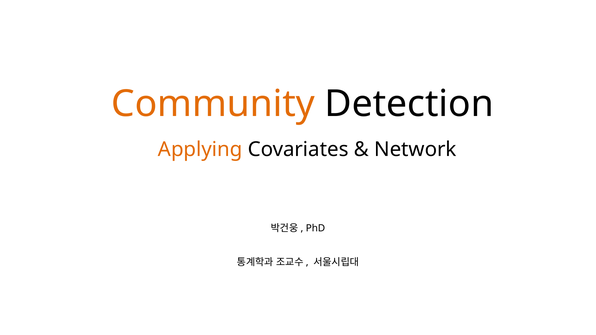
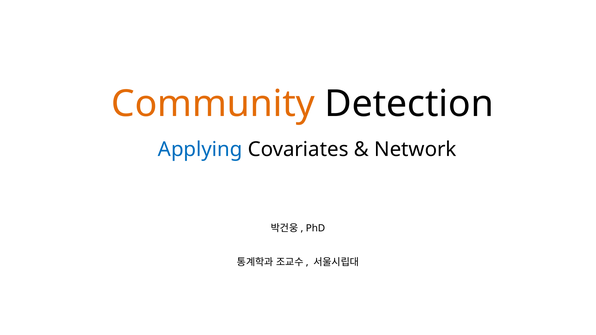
Applying colour: orange -> blue
